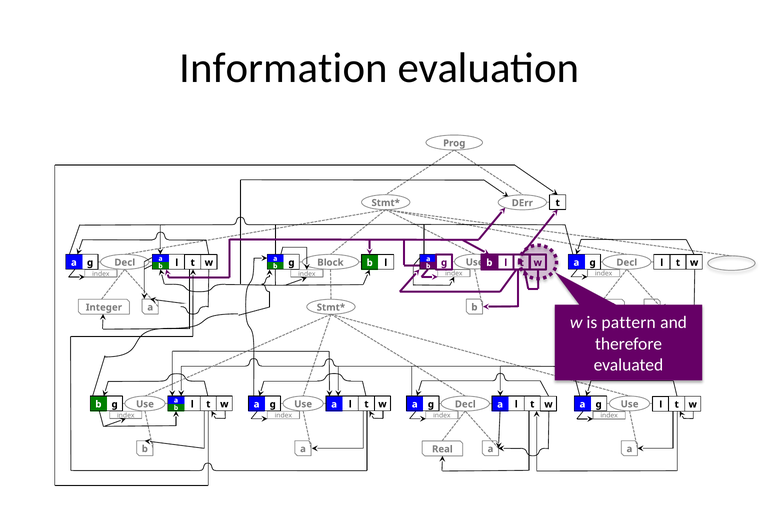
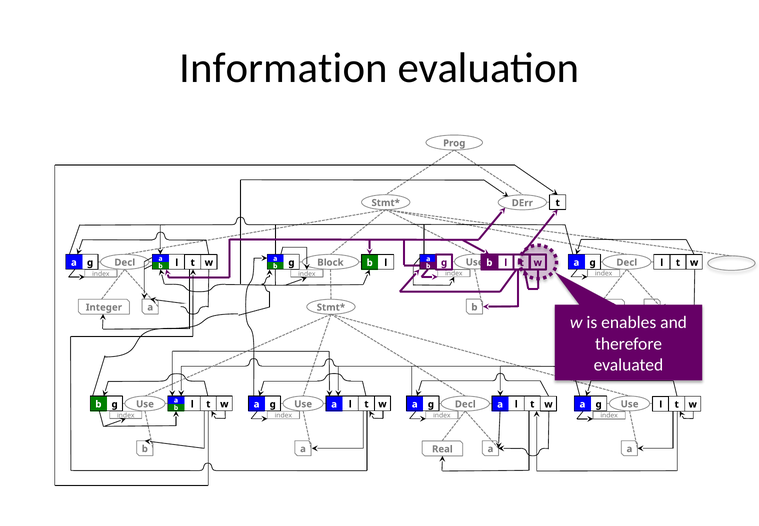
pattern: pattern -> enables
